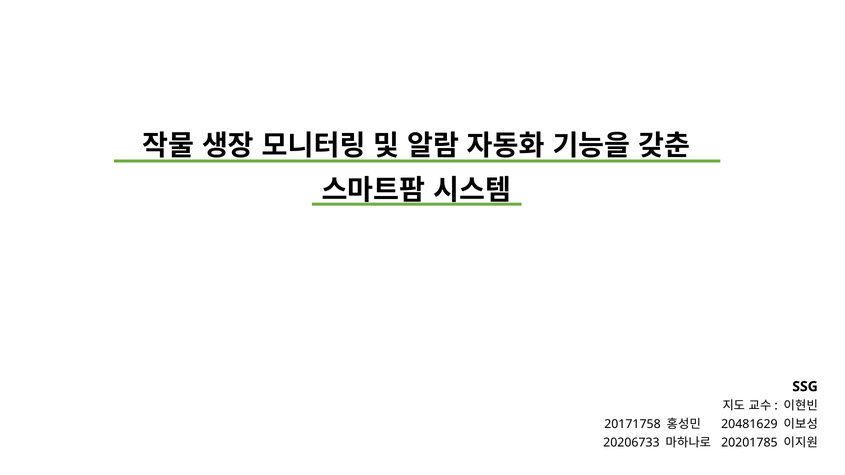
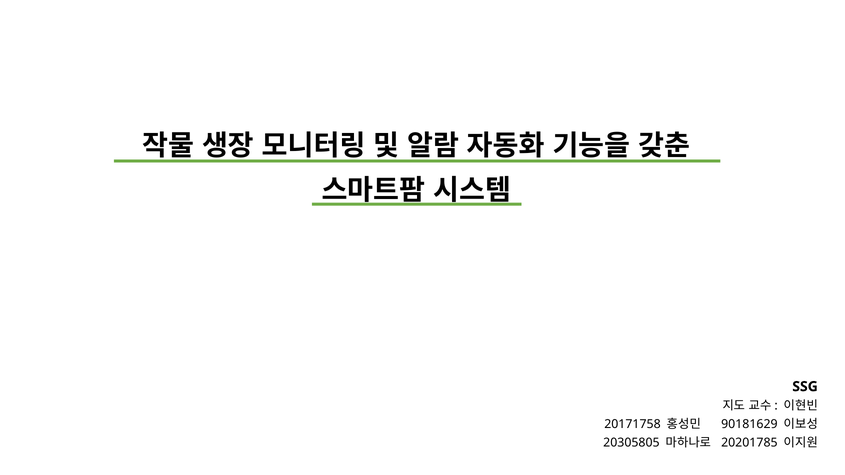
20481629: 20481629 -> 90181629
20206733: 20206733 -> 20305805
